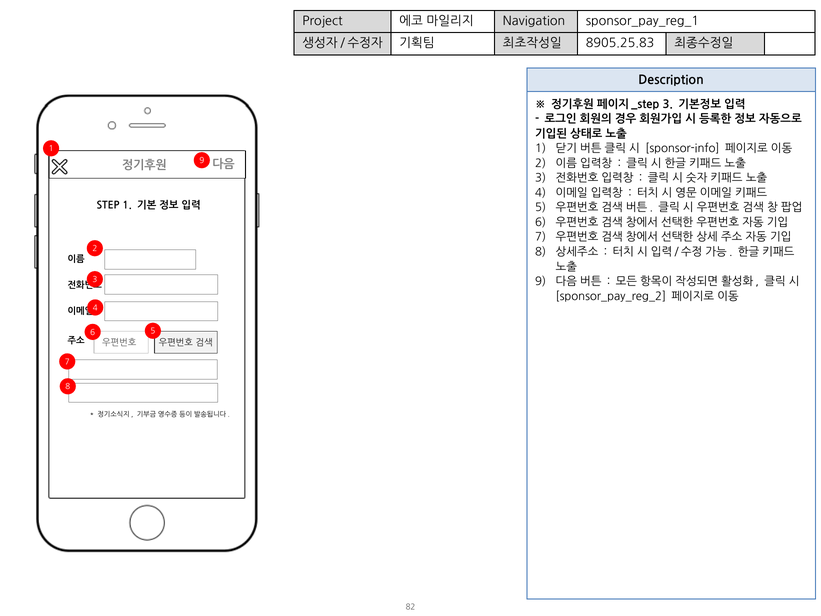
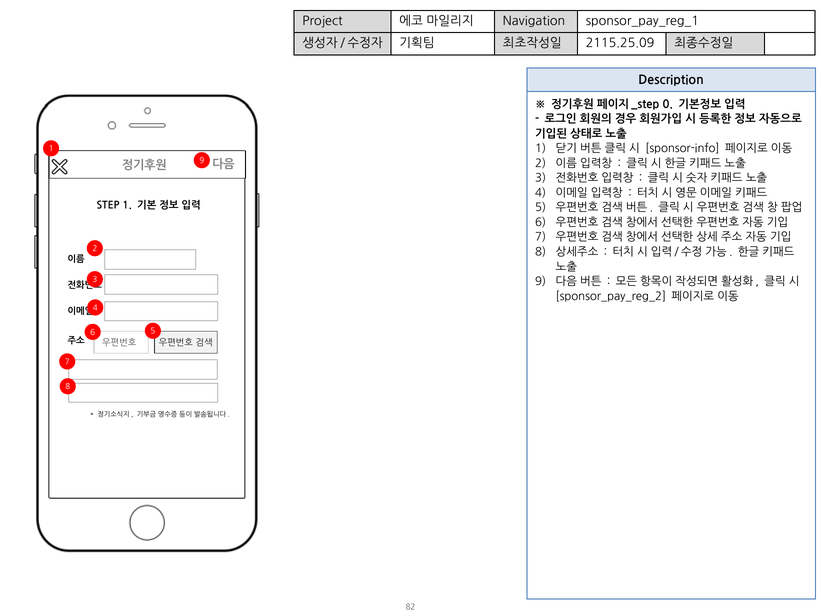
8905.25.83: 8905.25.83 -> 2115.25.09
3 at (668, 105): 3 -> 0
